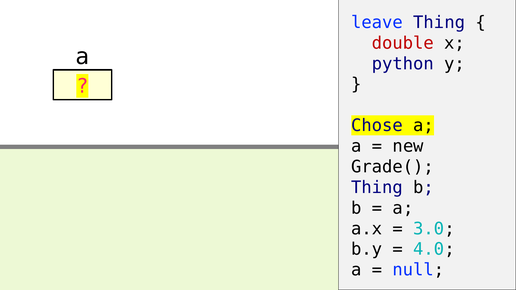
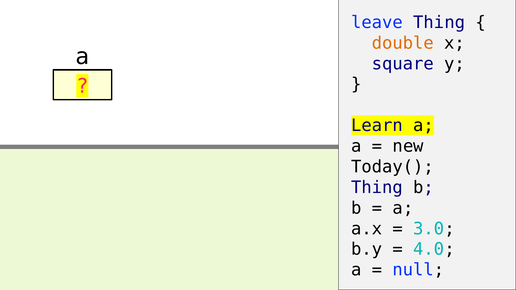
double colour: red -> orange
python: python -> square
Chose: Chose -> Learn
Grade(: Grade( -> Today(
